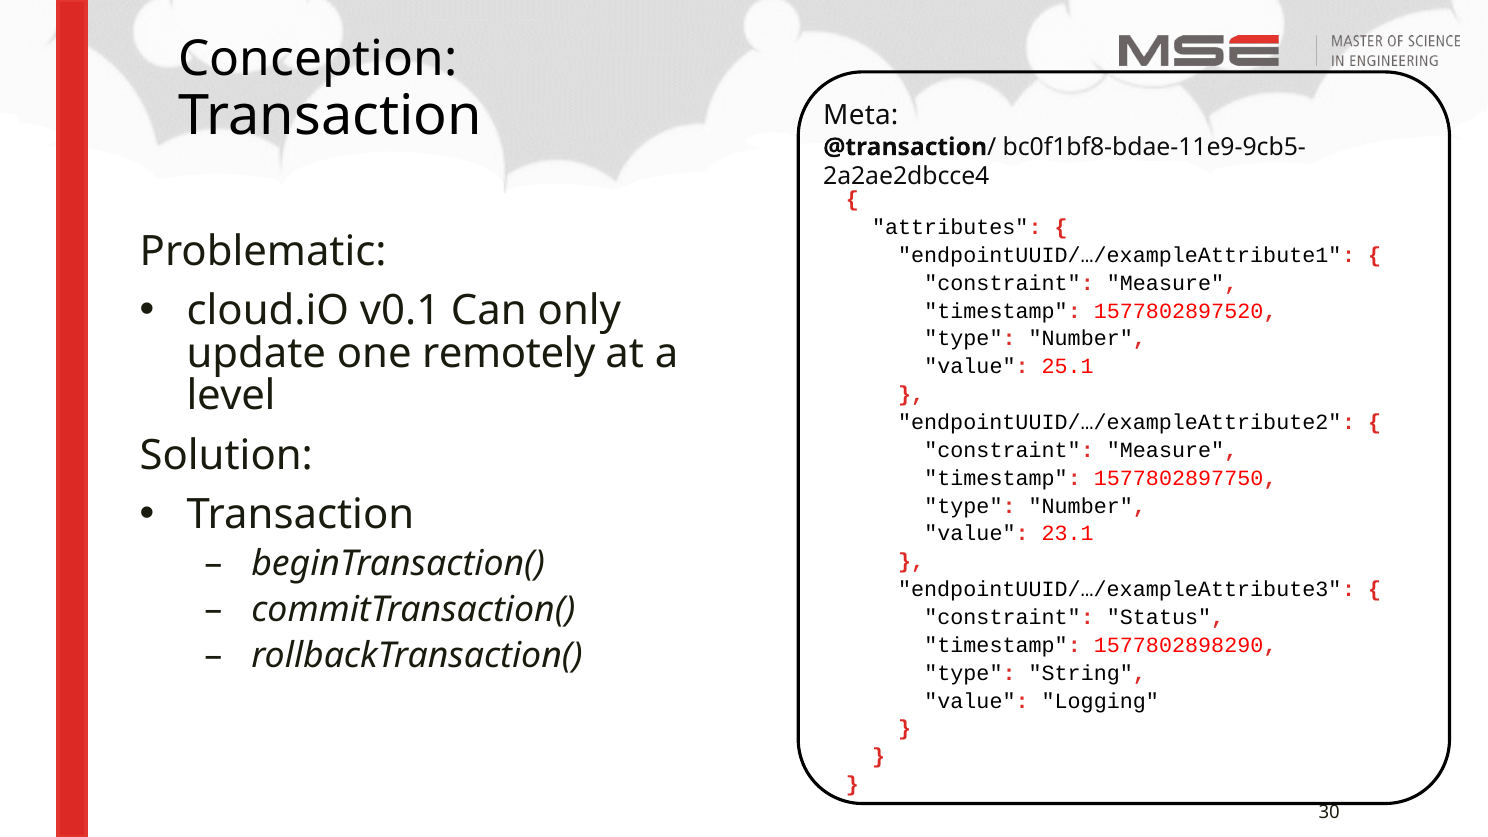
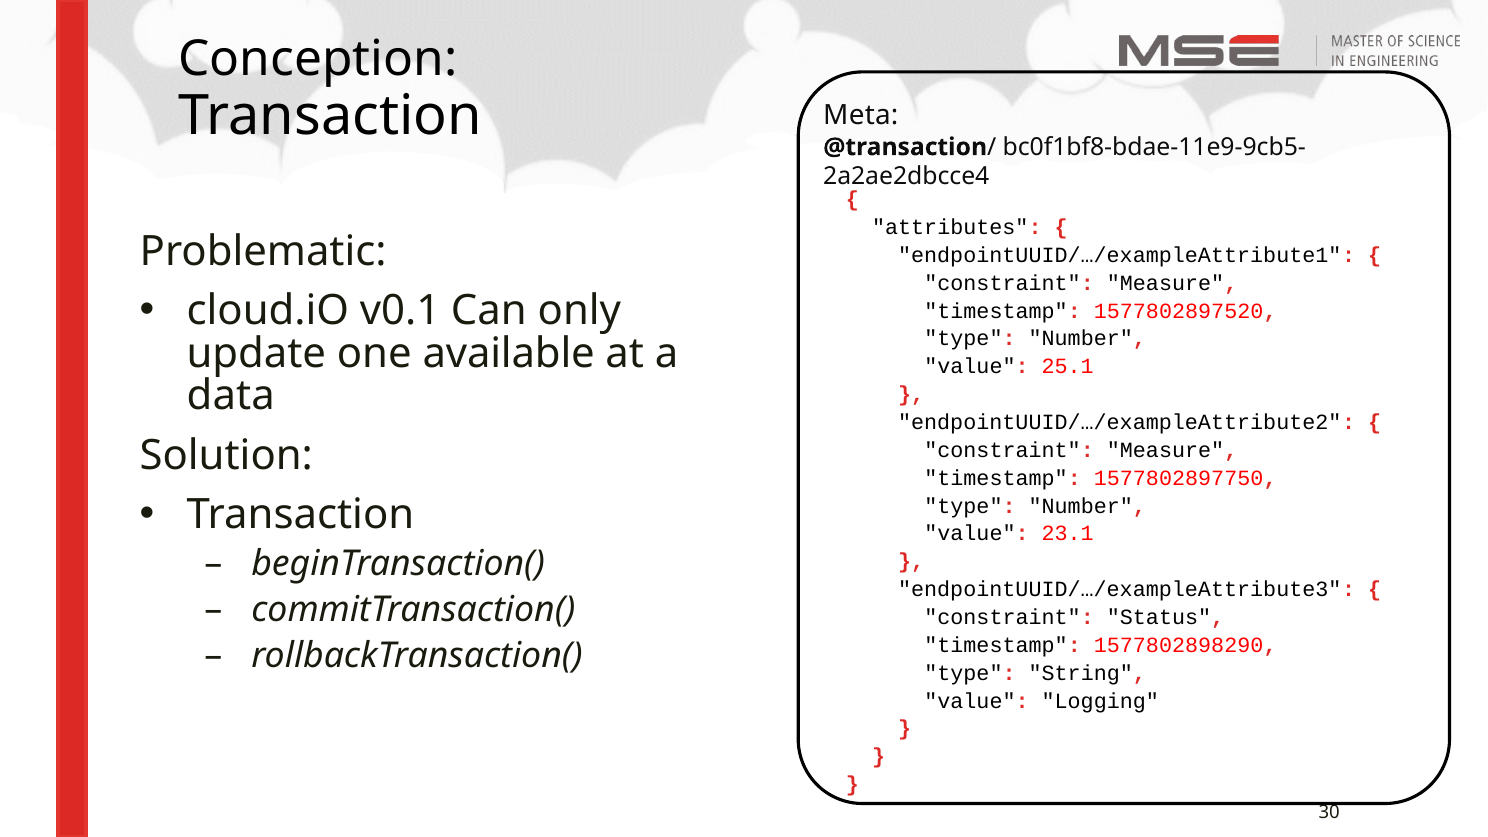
remotely: remotely -> available
level: level -> data
